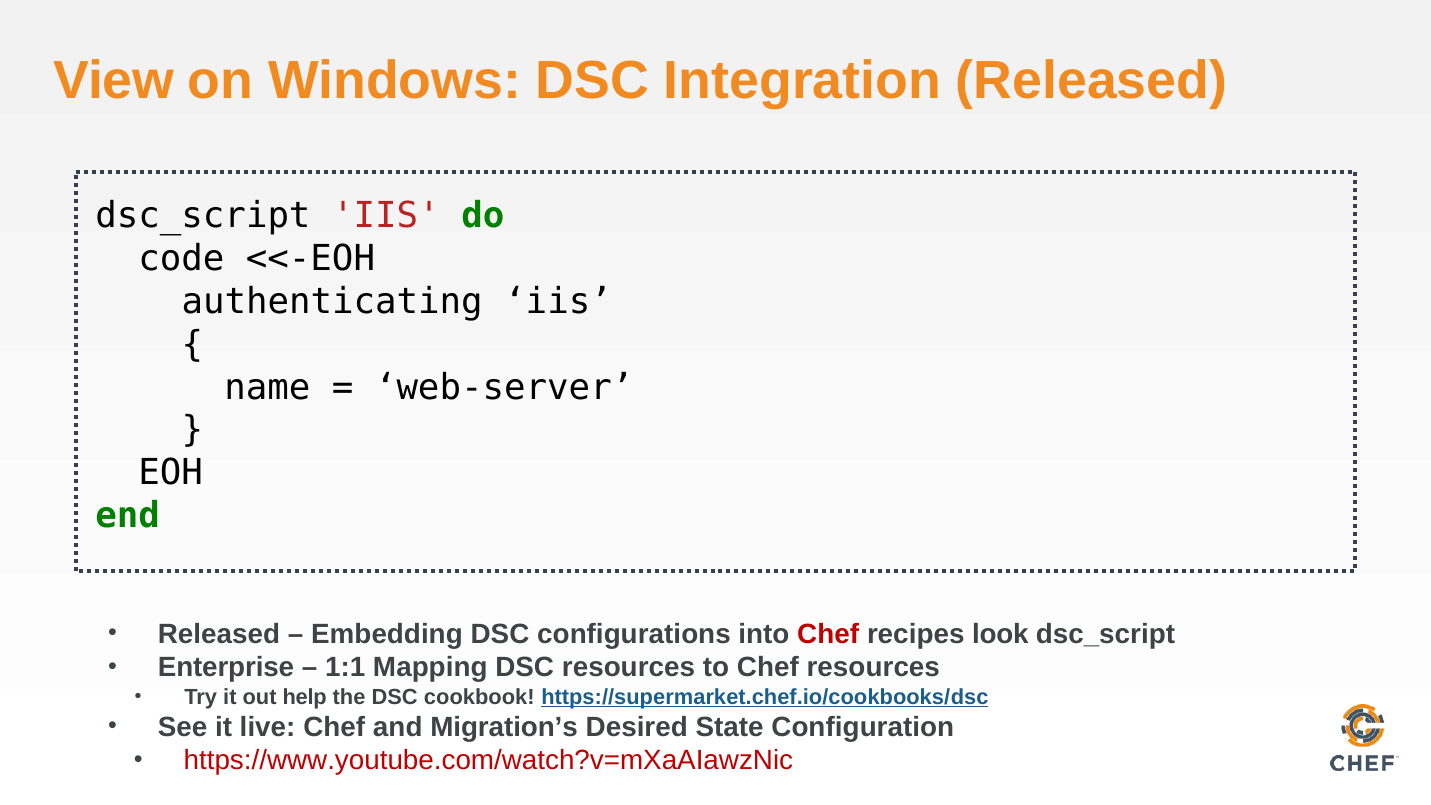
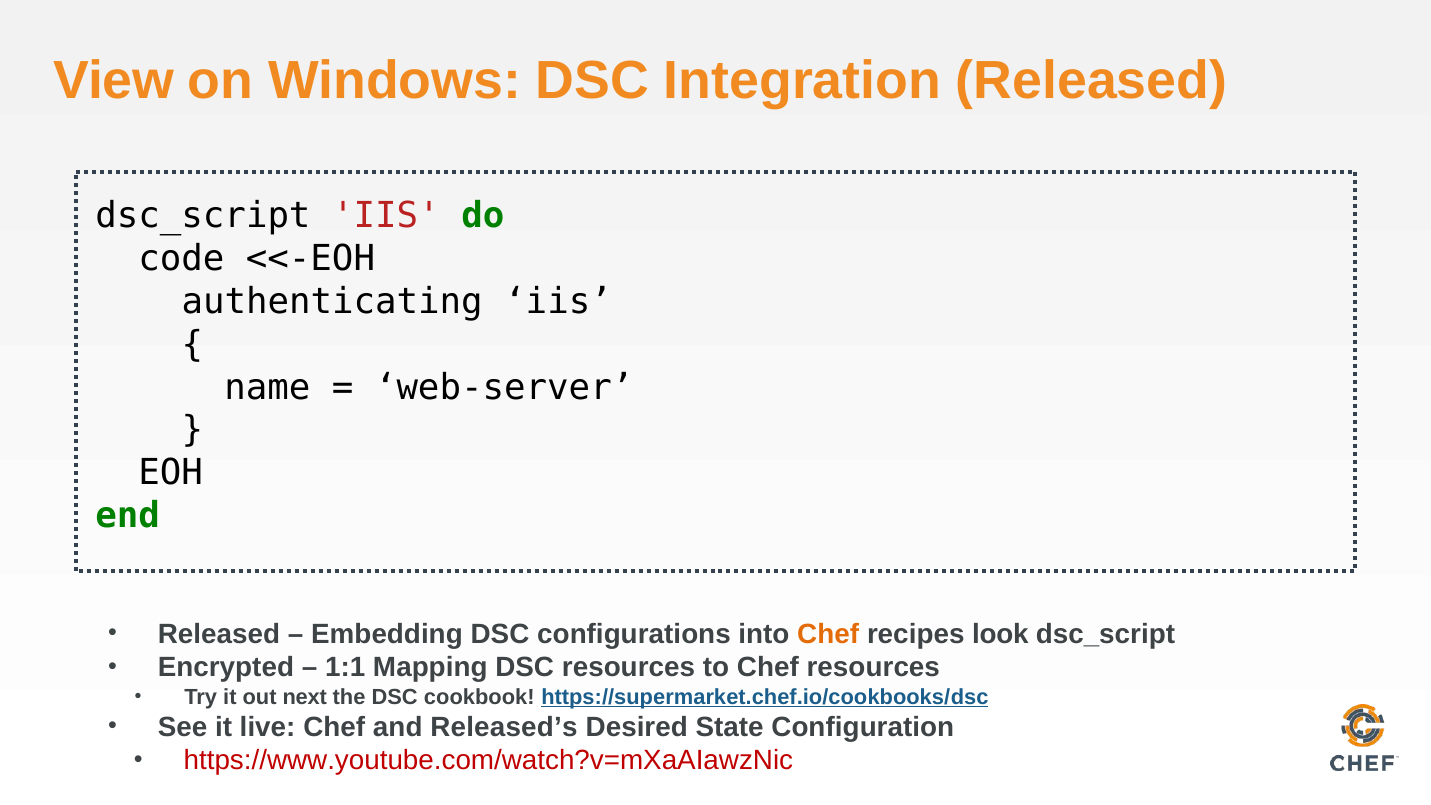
Chef at (828, 634) colour: red -> orange
Enterprise: Enterprise -> Encrypted
help: help -> next
Migration’s: Migration’s -> Released’s
